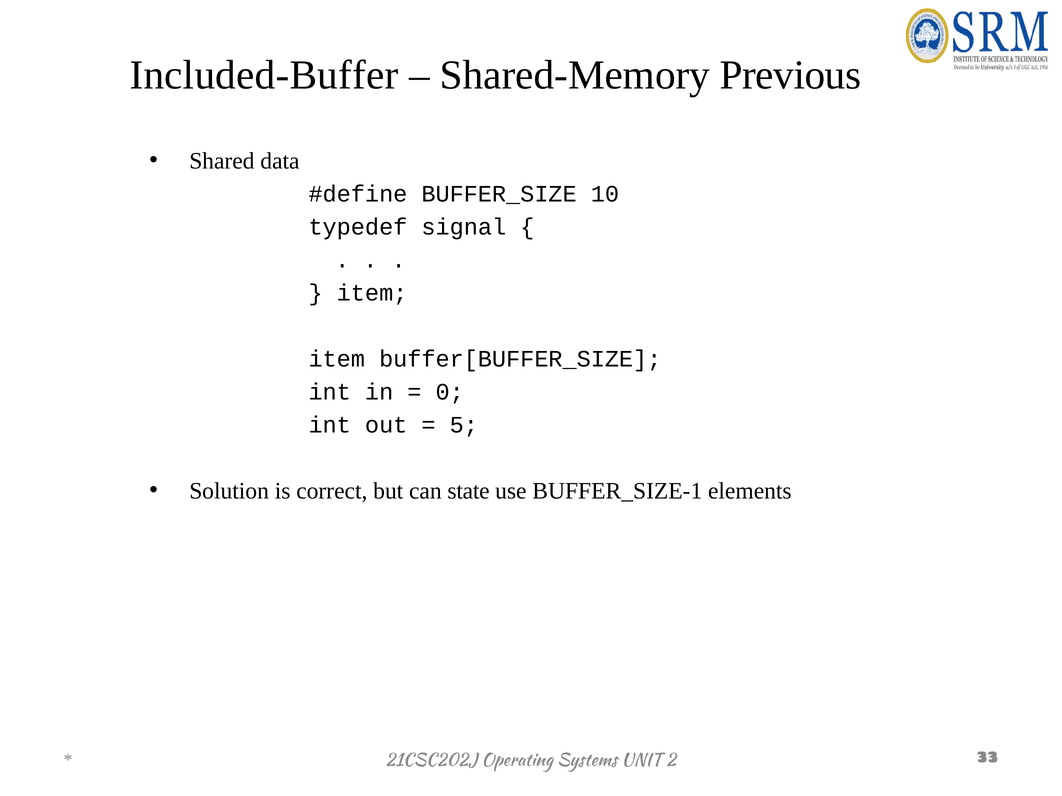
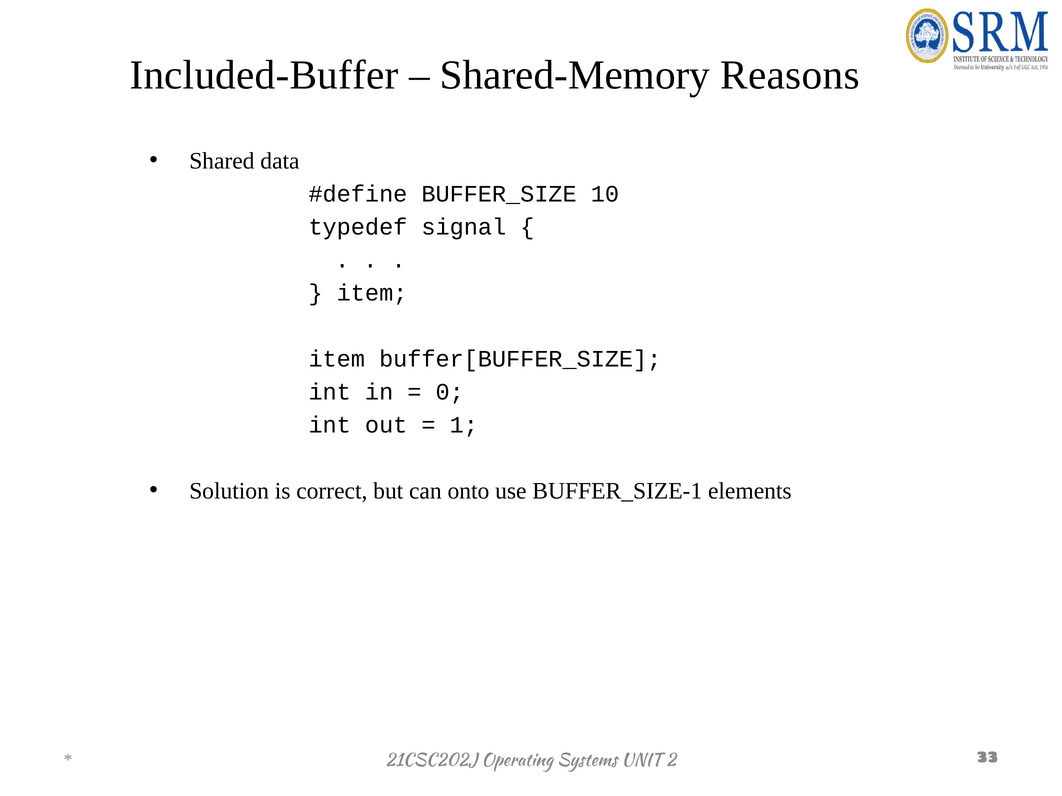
Previous: Previous -> Reasons
5: 5 -> 1
state: state -> onto
